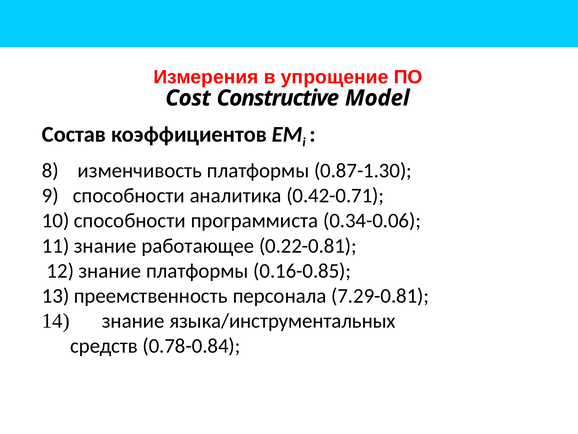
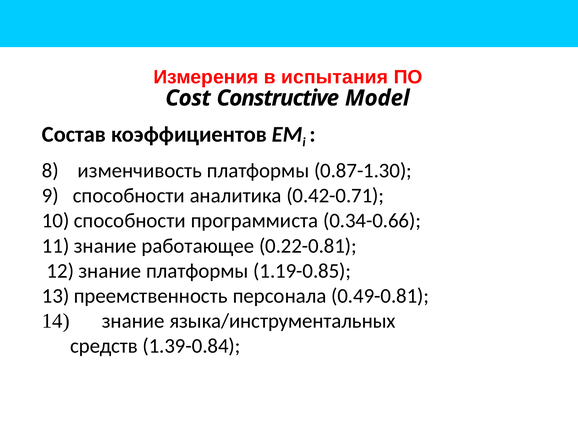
упрощение: упрощение -> испытания
0.34-0.06: 0.34-0.06 -> 0.34-0.66
0.16-0.85: 0.16-0.85 -> 1.19-0.85
7.29-0.81: 7.29-0.81 -> 0.49-0.81
0.78-0.84: 0.78-0.84 -> 1.39-0.84
